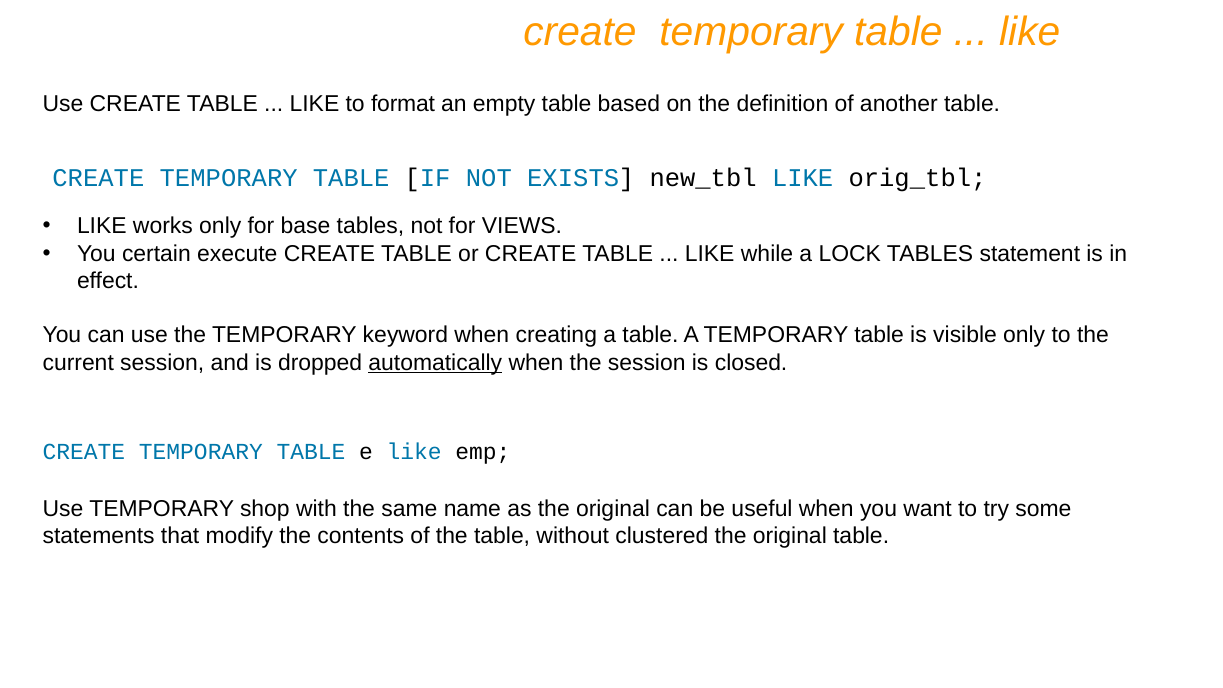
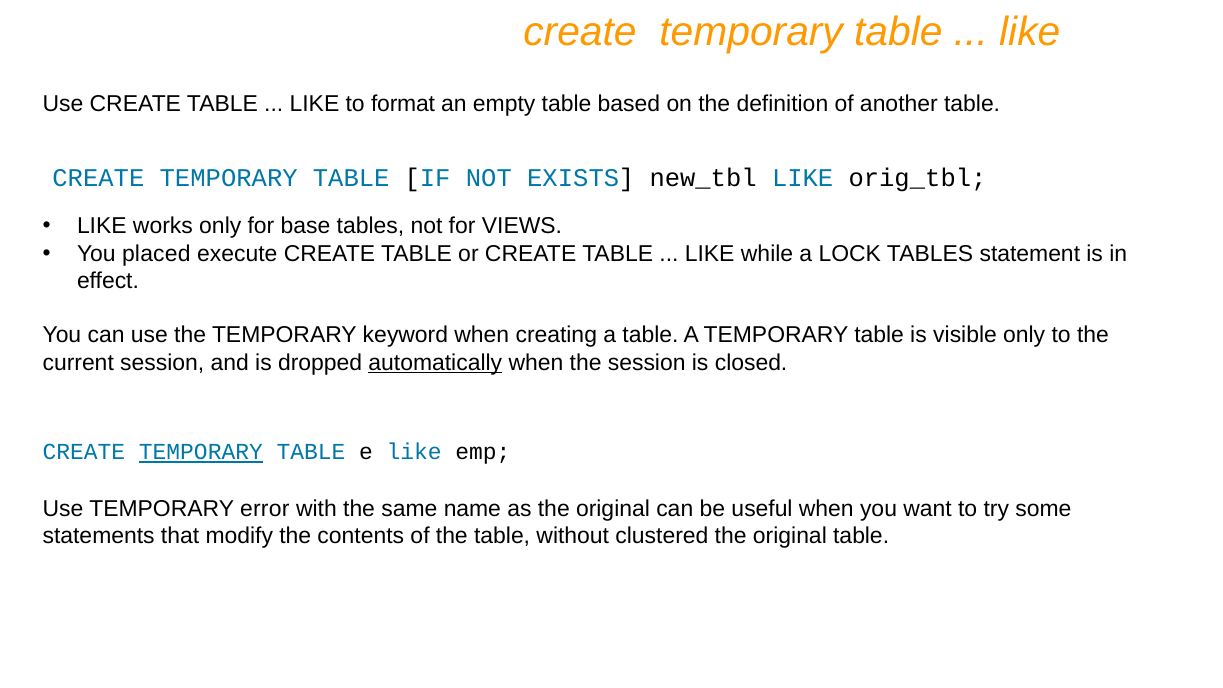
certain: certain -> placed
TEMPORARY at (201, 452) underline: none -> present
shop: shop -> error
